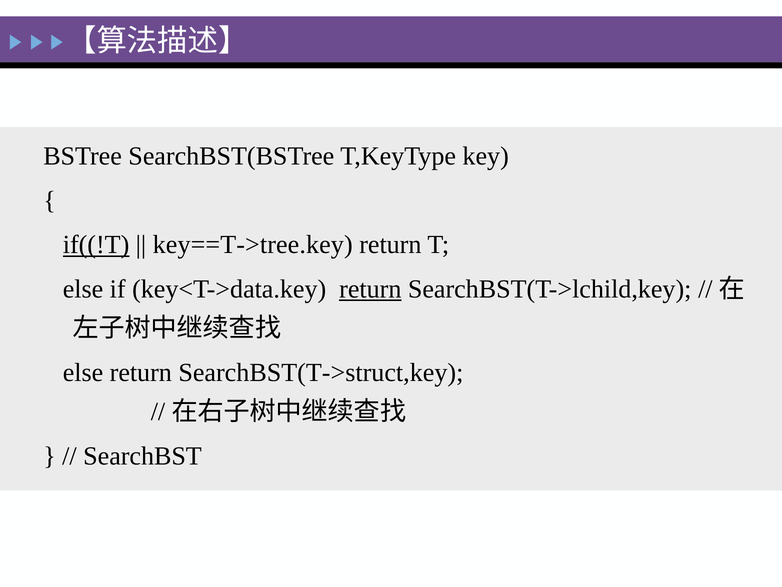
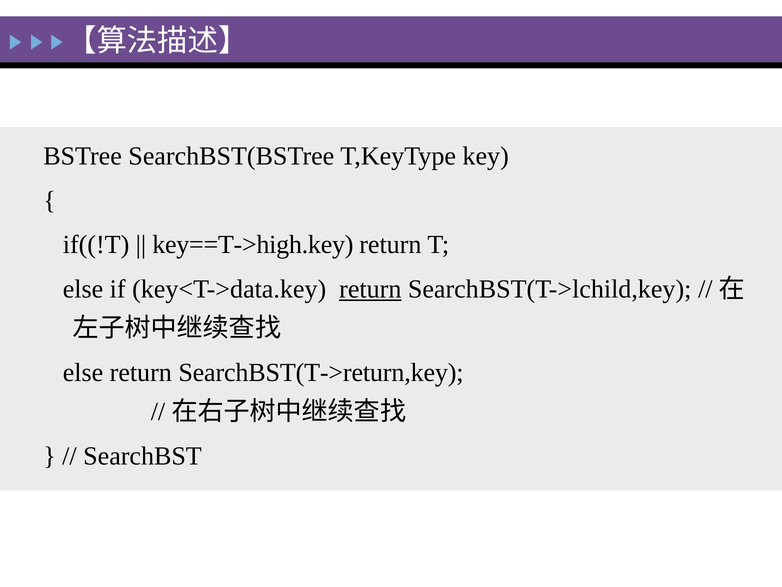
if((!T underline: present -> none
key==T->tree.key: key==T->tree.key -> key==T->high.key
SearchBST(T->struct,key: SearchBST(T->struct,key -> SearchBST(T->return,key
